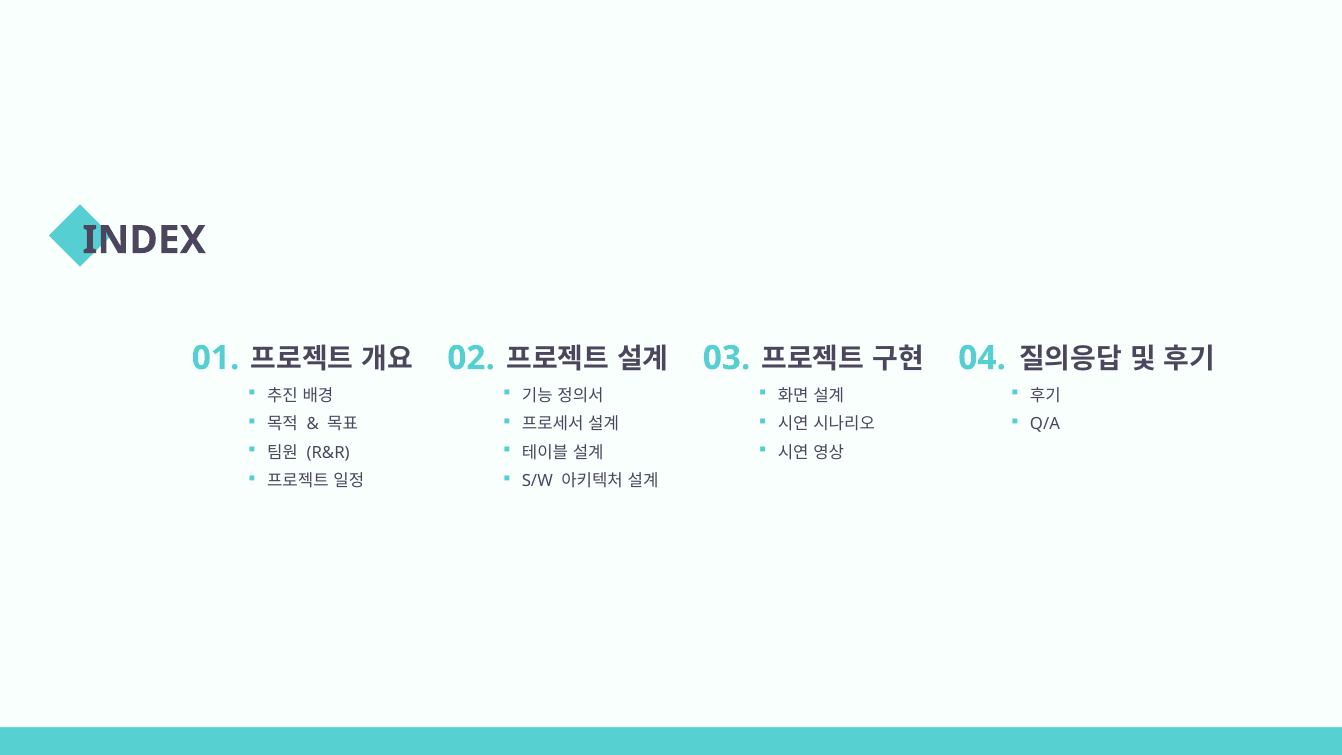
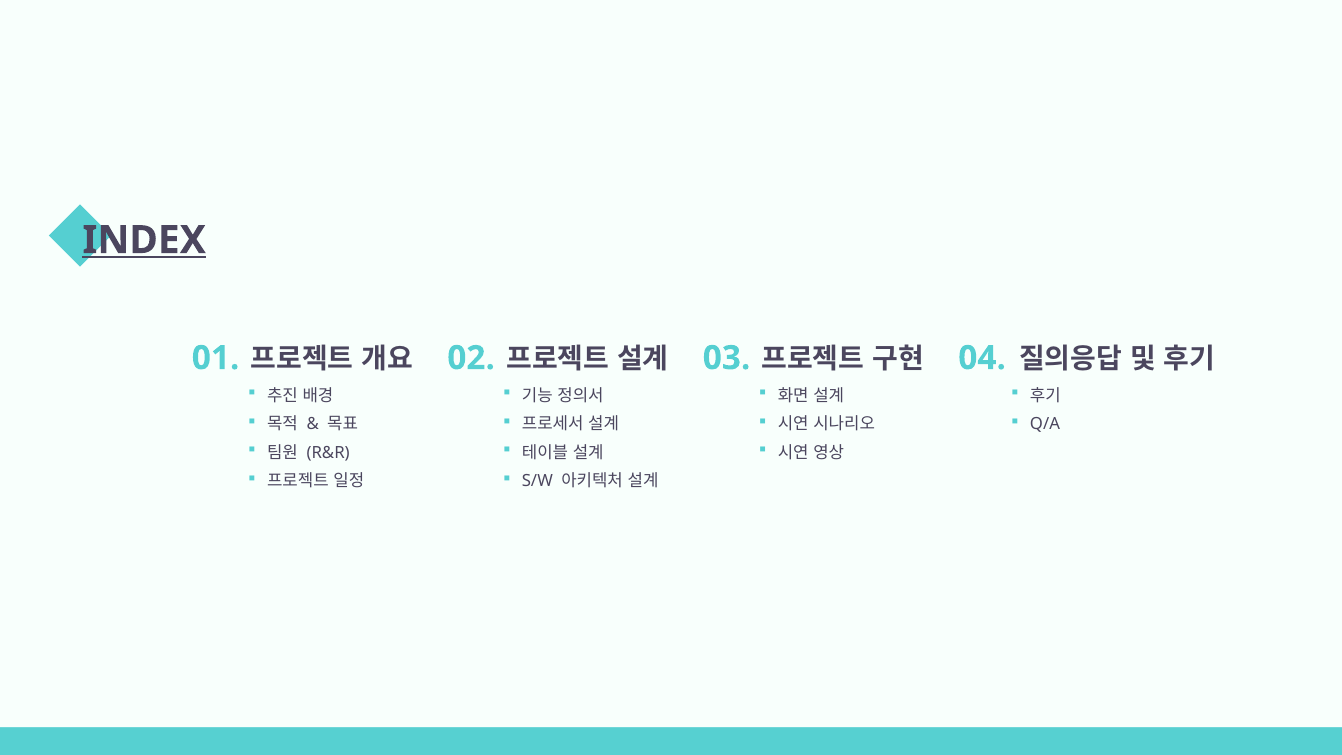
INDEX underline: none -> present
